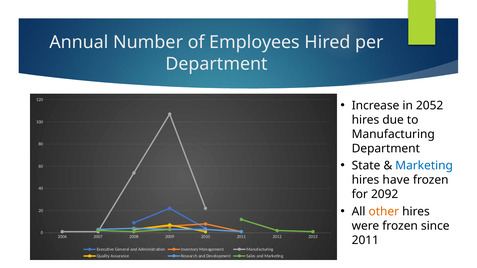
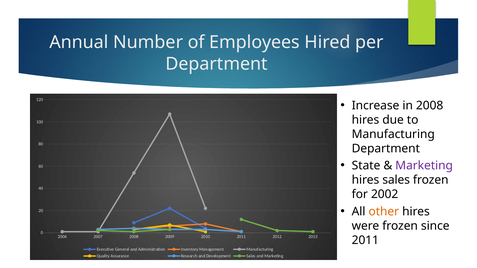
in 2052: 2052 -> 2008
Marketing at (424, 166) colour: blue -> purple
hires have: have -> sales
2092: 2092 -> 2002
